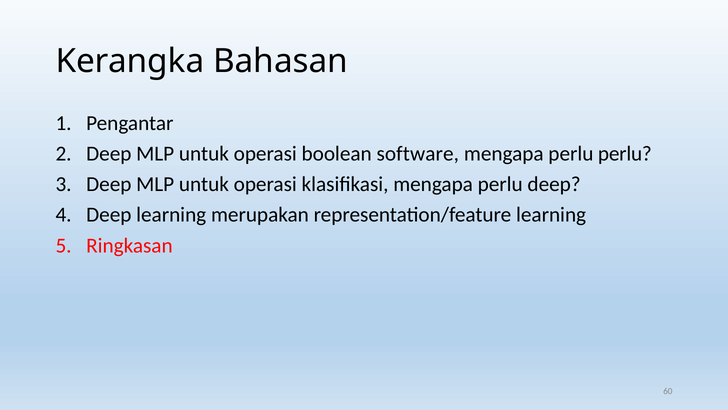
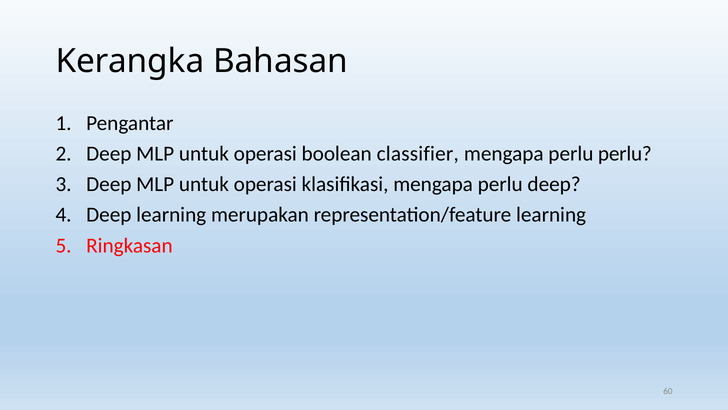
software: software -> classifier
